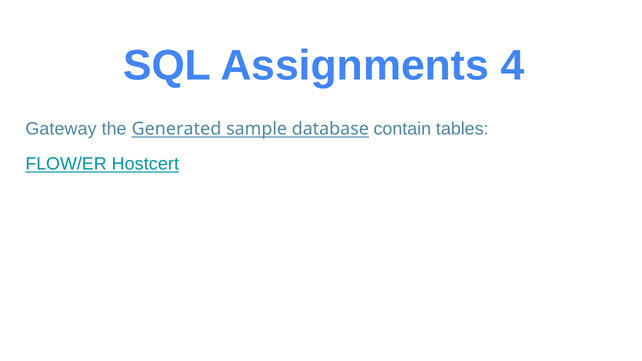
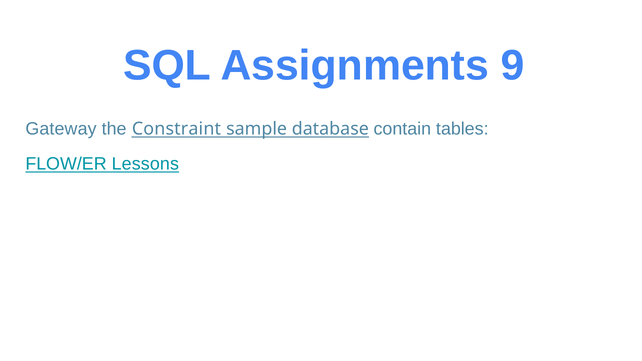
4: 4 -> 9
Generated: Generated -> Constraint
Hostcert: Hostcert -> Lessons
